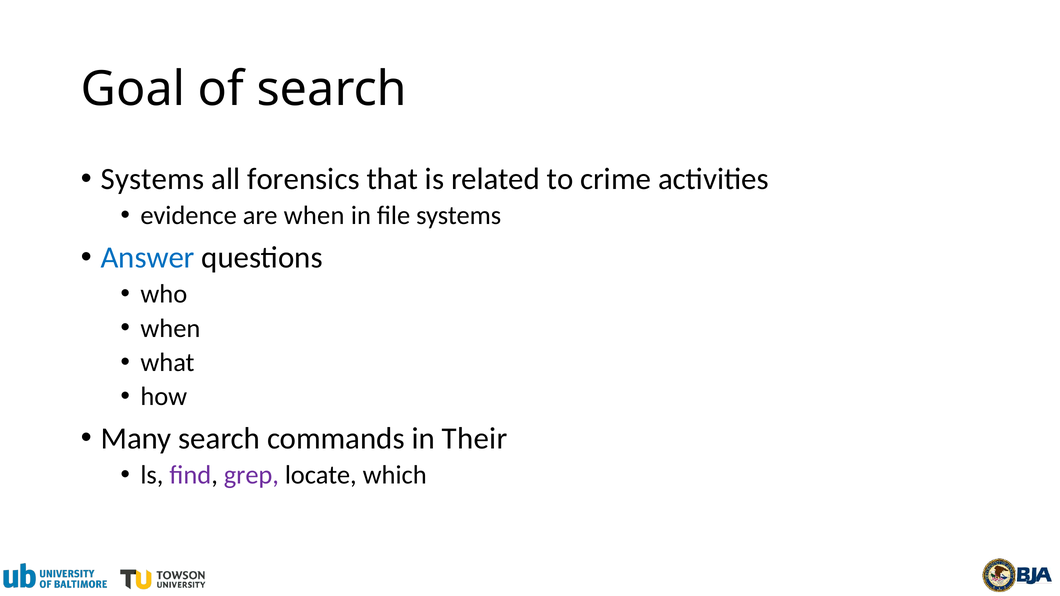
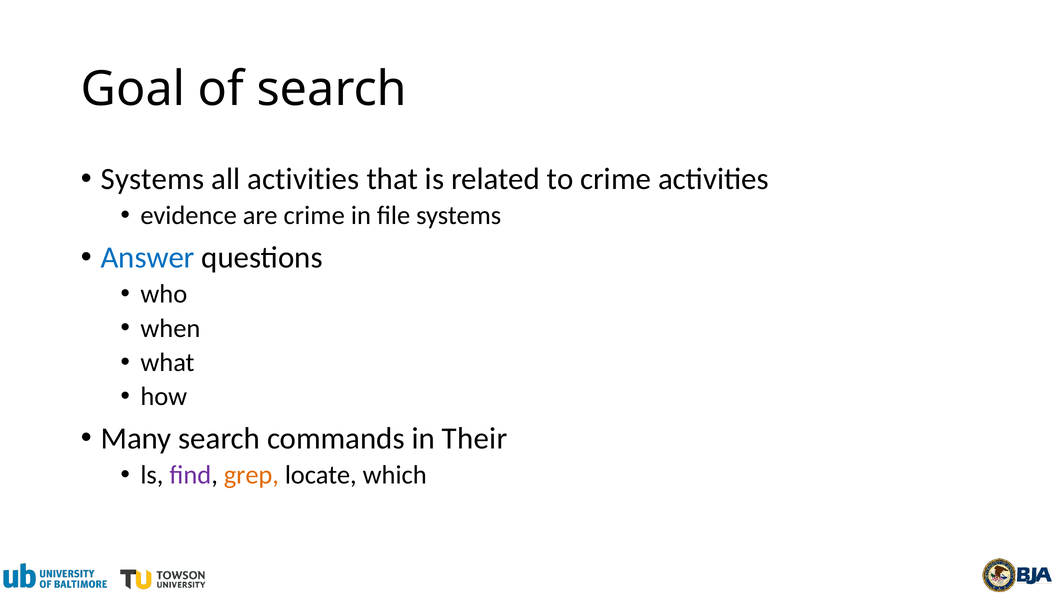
all forensics: forensics -> activities
are when: when -> crime
grep colour: purple -> orange
